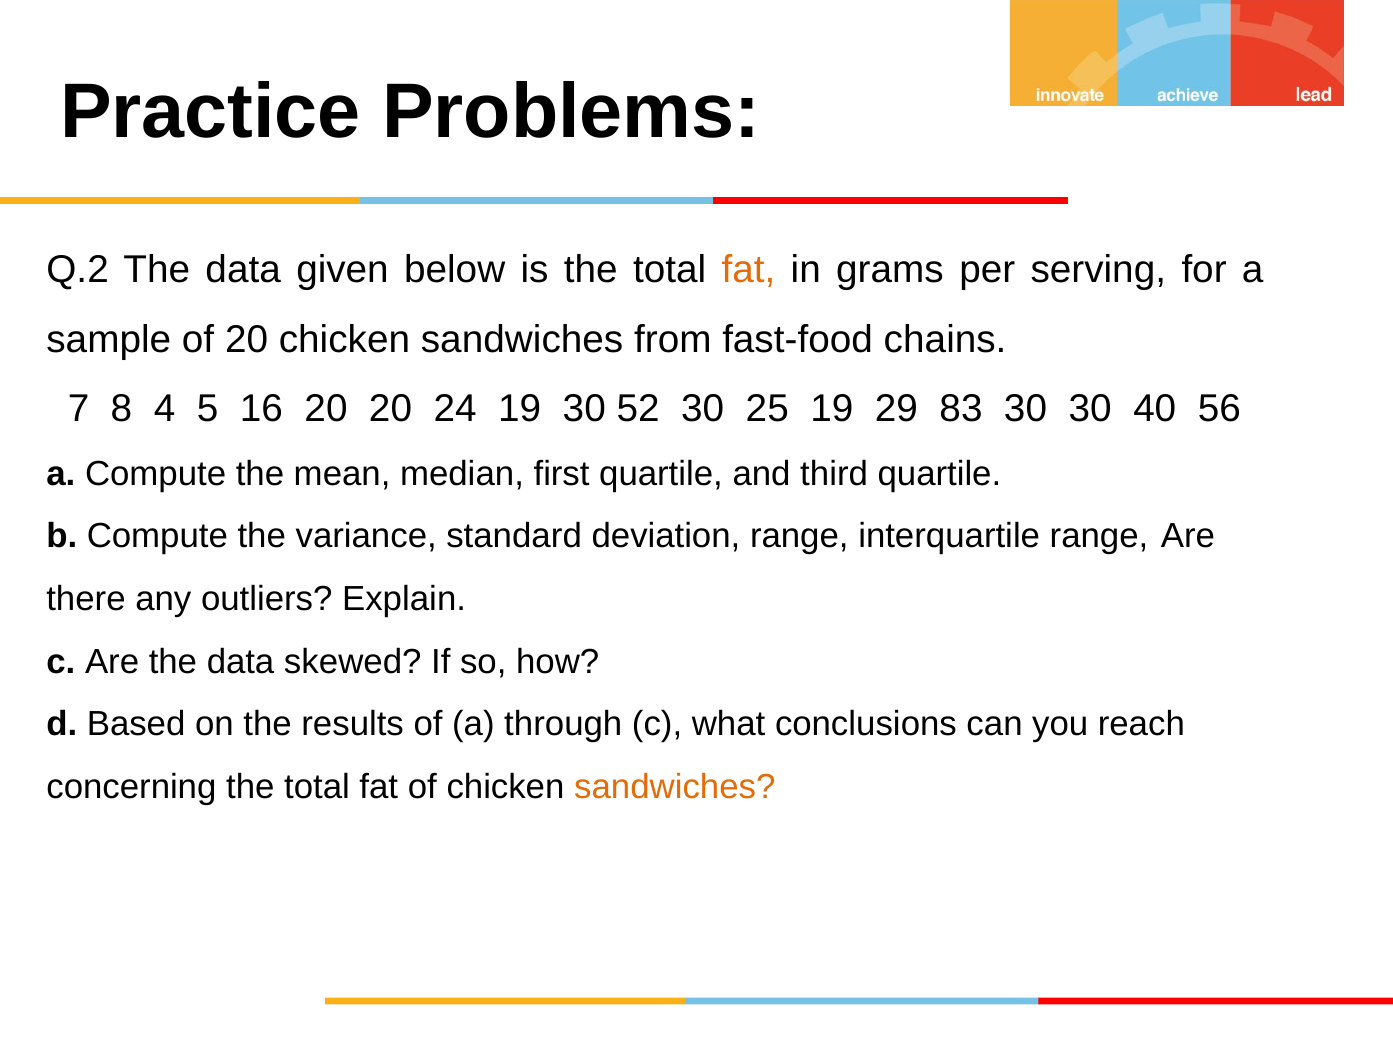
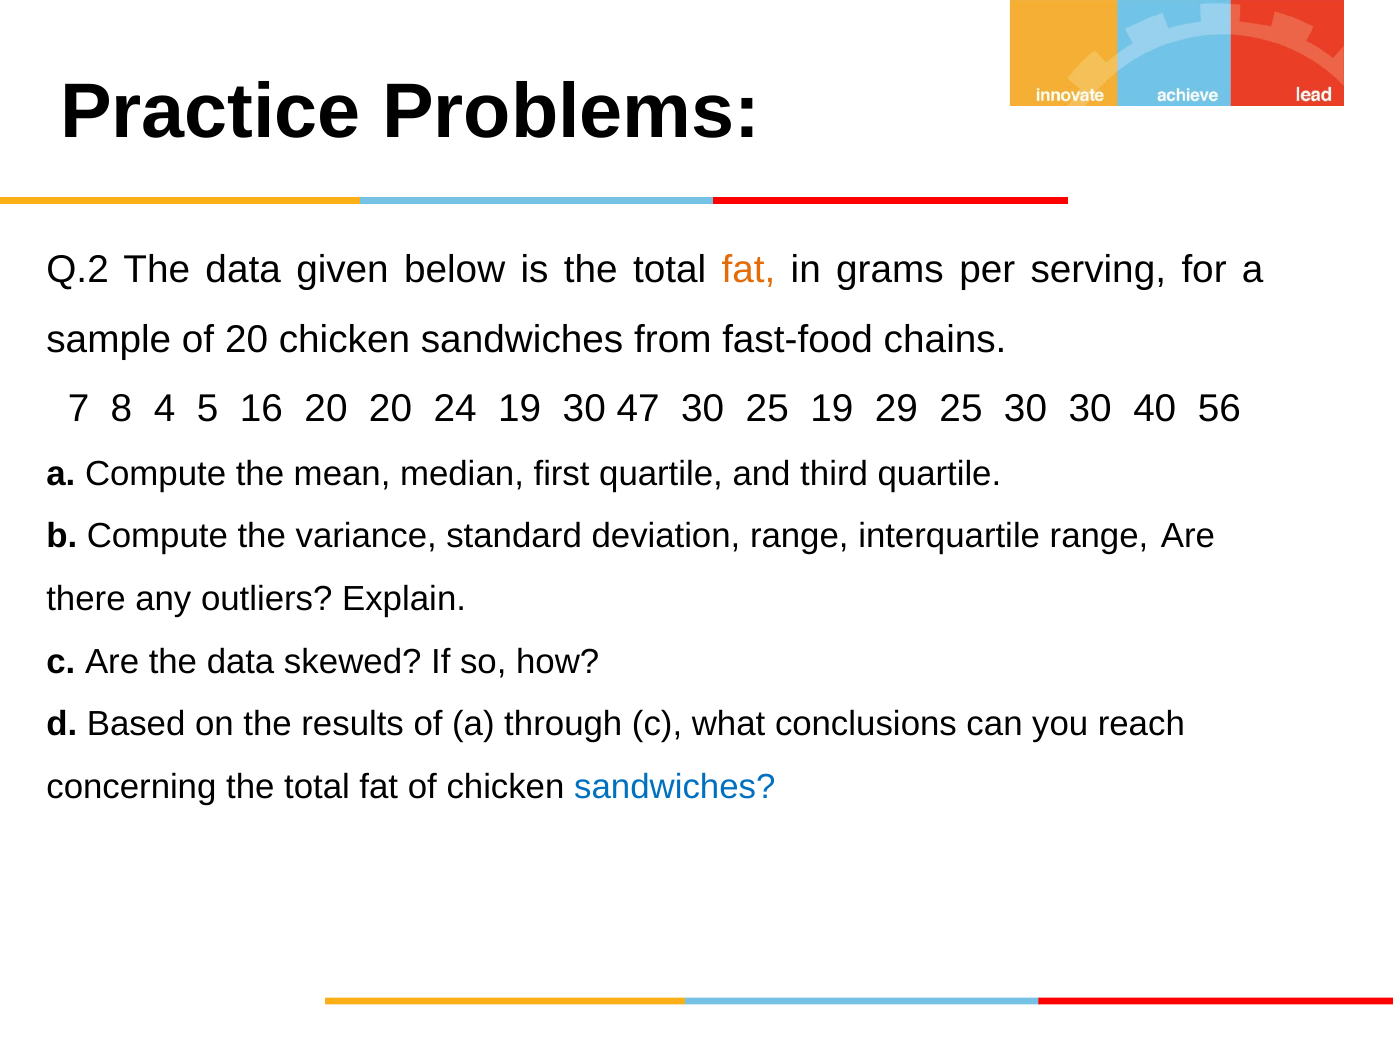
52: 52 -> 47
29 83: 83 -> 25
sandwiches at (675, 788) colour: orange -> blue
